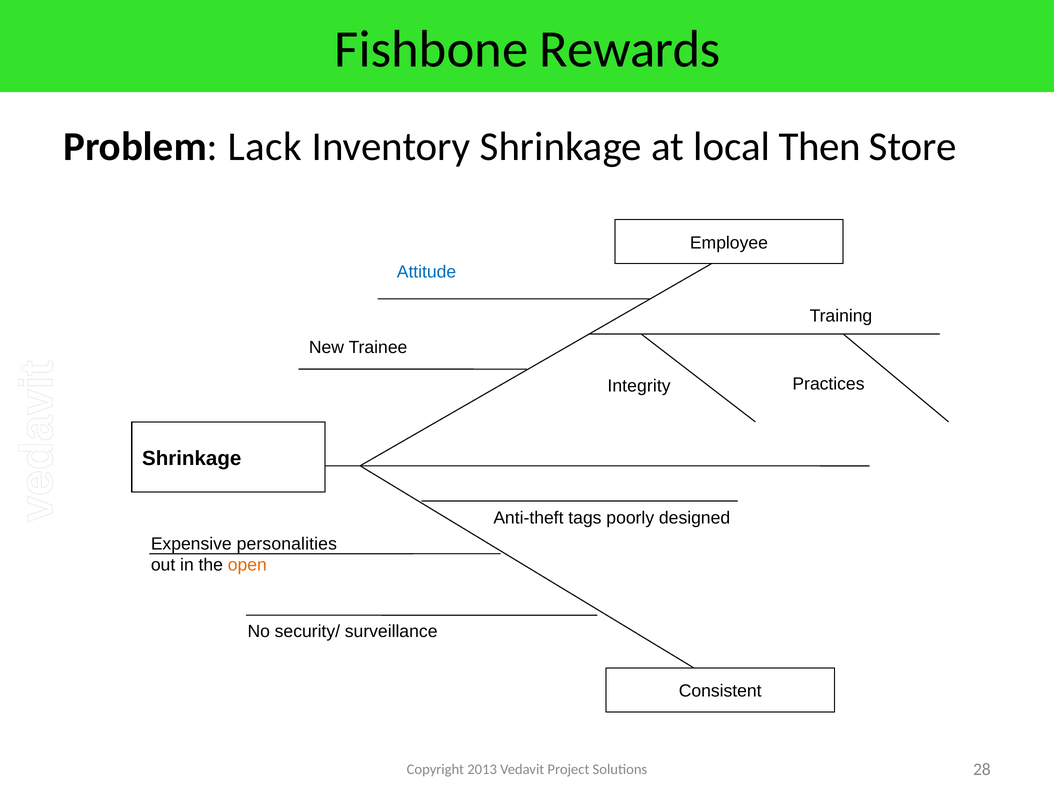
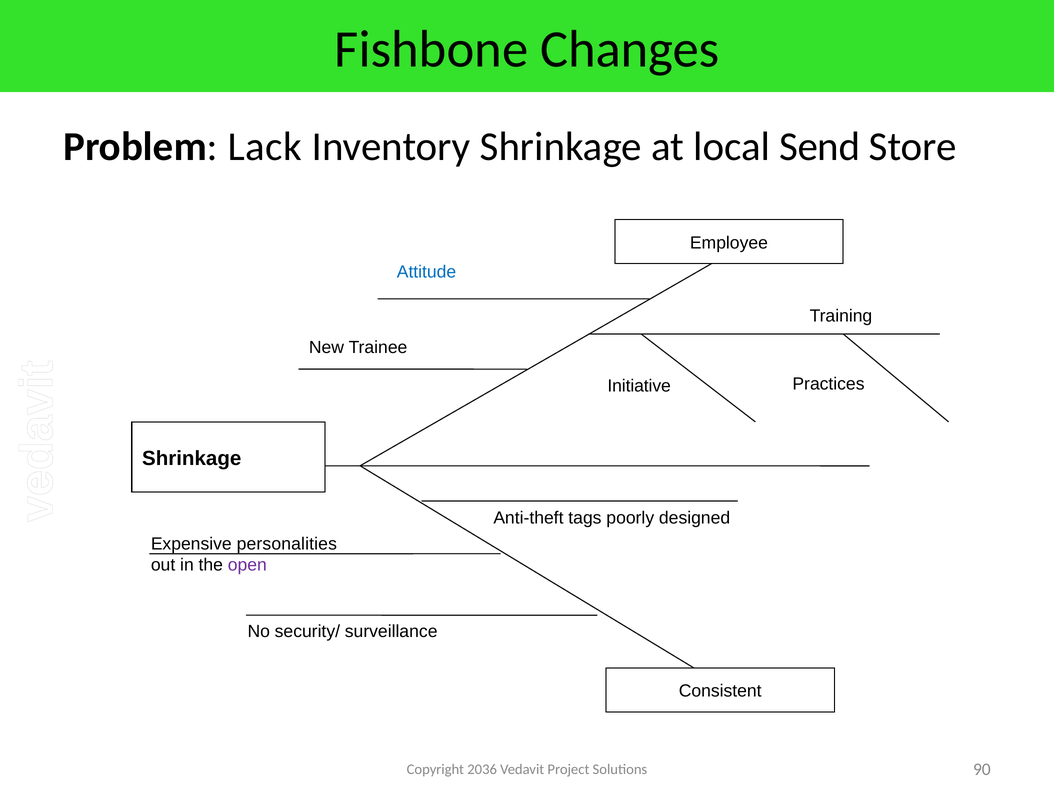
Rewards: Rewards -> Changes
Then: Then -> Send
Integrity: Integrity -> Initiative
open colour: orange -> purple
2013: 2013 -> 2036
28: 28 -> 90
